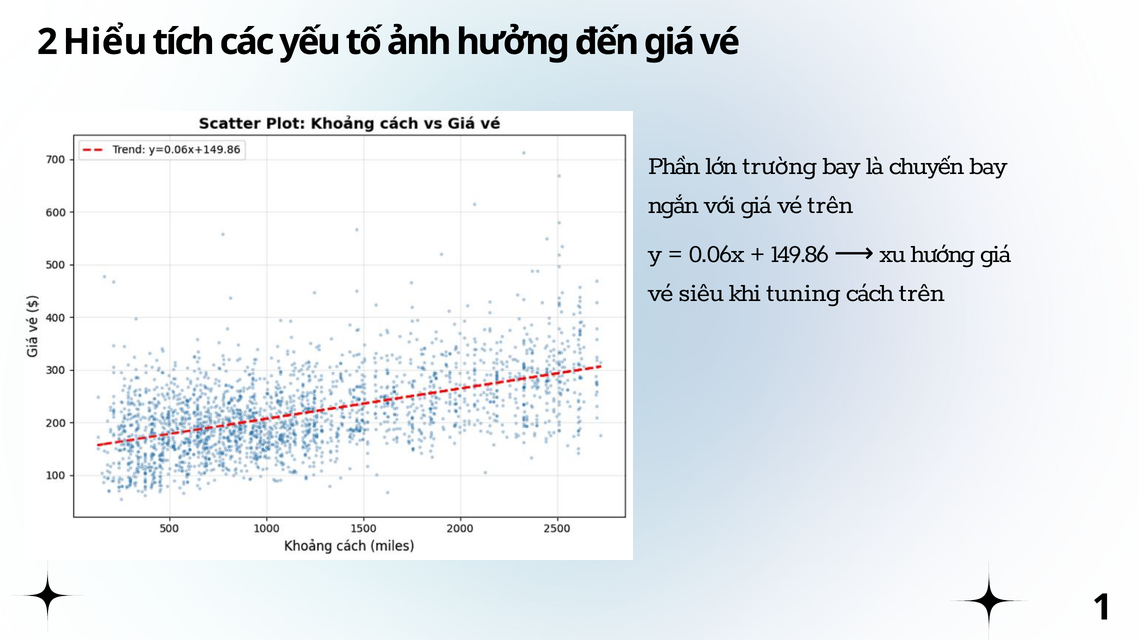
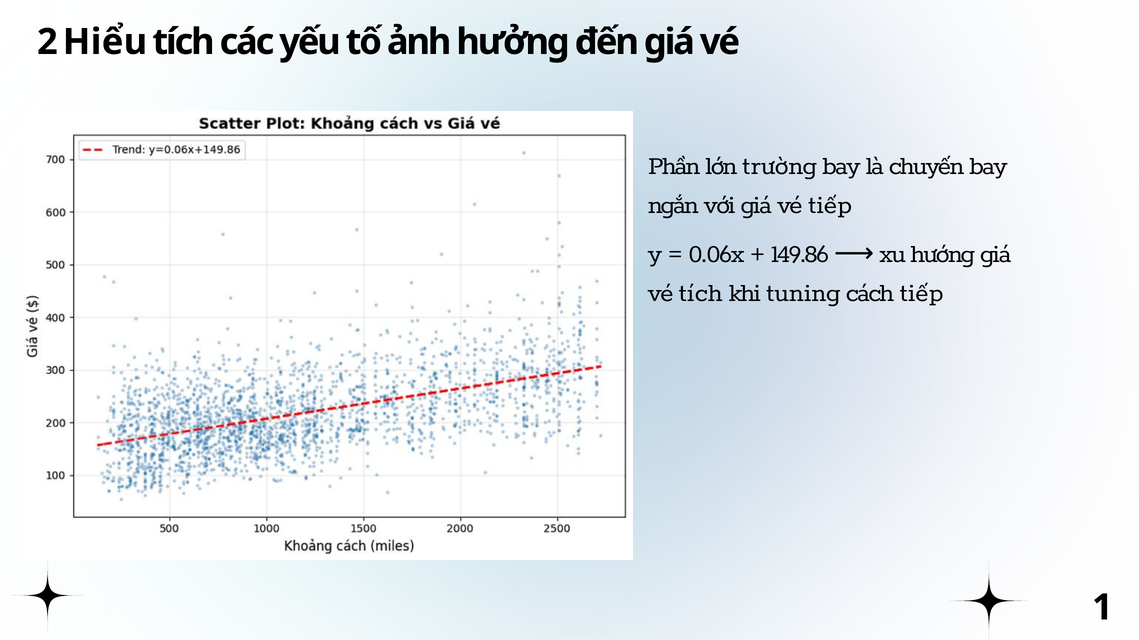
vé trên: trên -> tiếp
vé siêu: siêu -> tích
cách trên: trên -> tiếp
